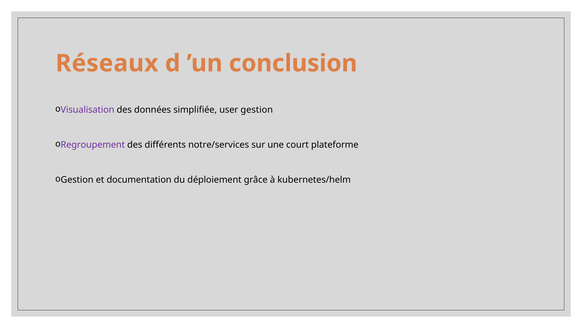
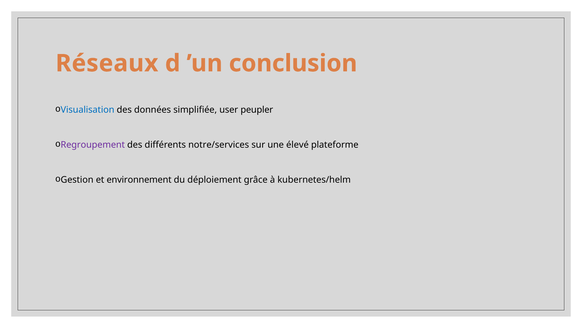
Visualisation colour: purple -> blue
user gestion: gestion -> peupler
court: court -> élevé
documentation: documentation -> environnement
